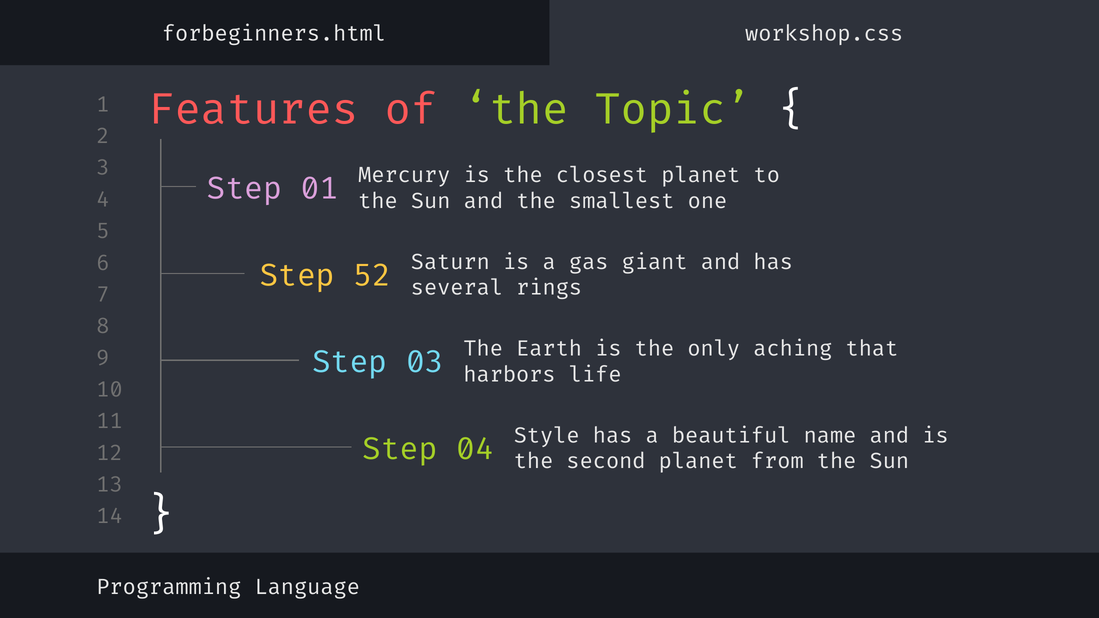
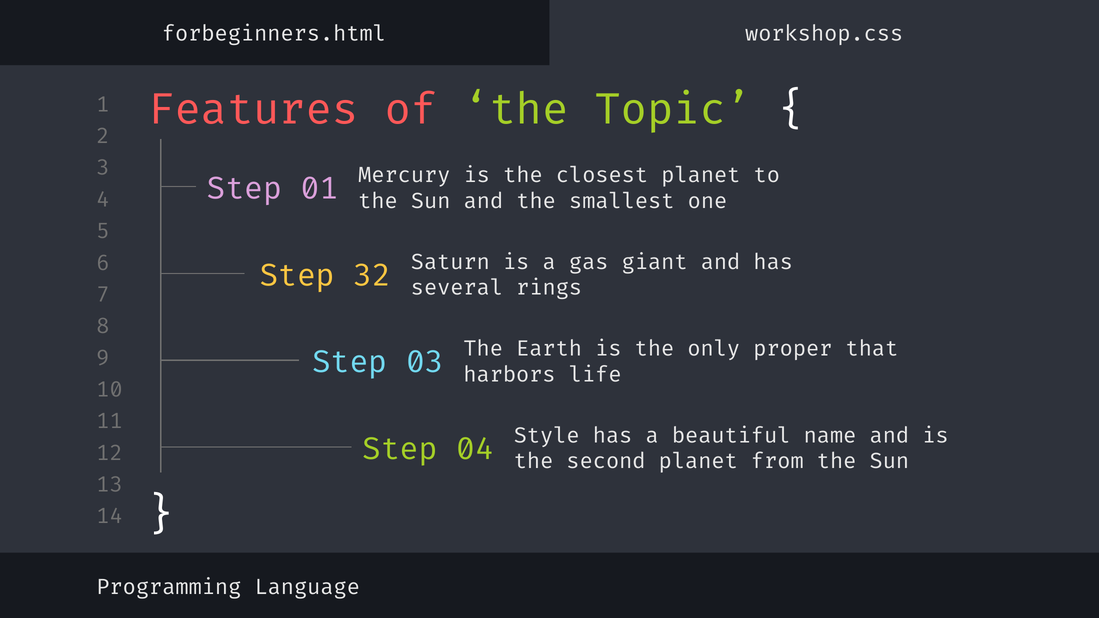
52: 52 -> 32
aching: aching -> proper
